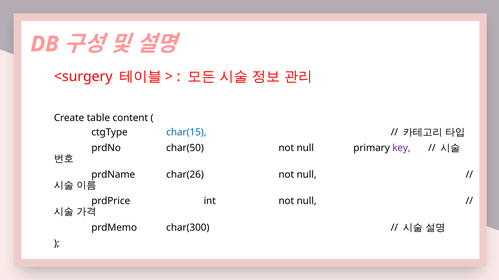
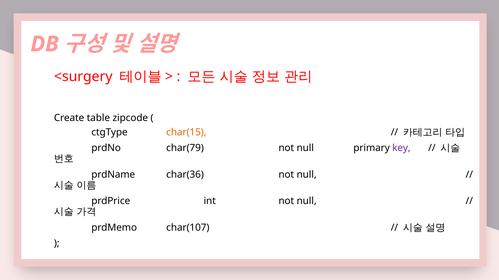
content: content -> zipcode
char(15 colour: blue -> orange
char(50: char(50 -> char(79
char(26: char(26 -> char(36
char(300: char(300 -> char(107
